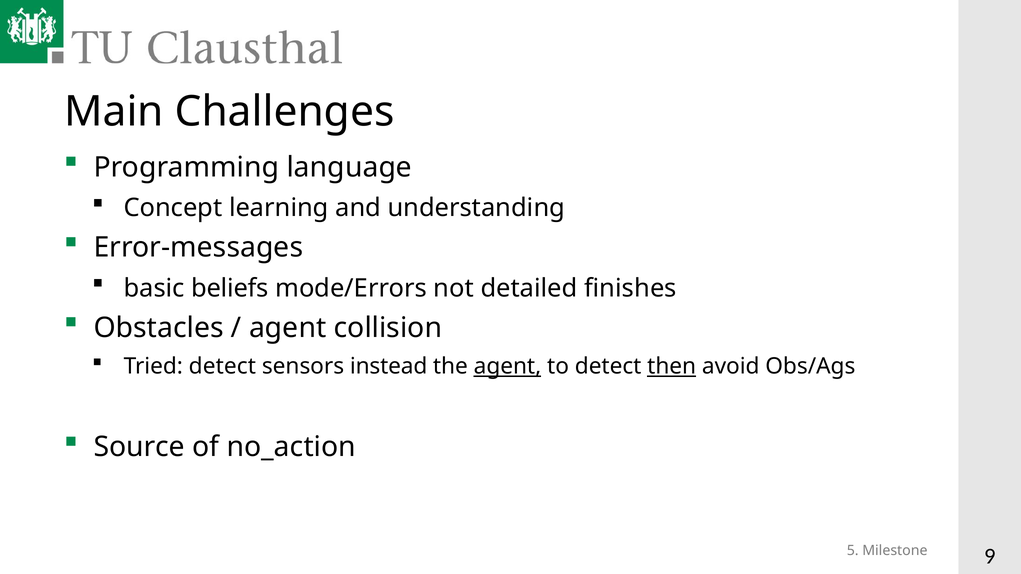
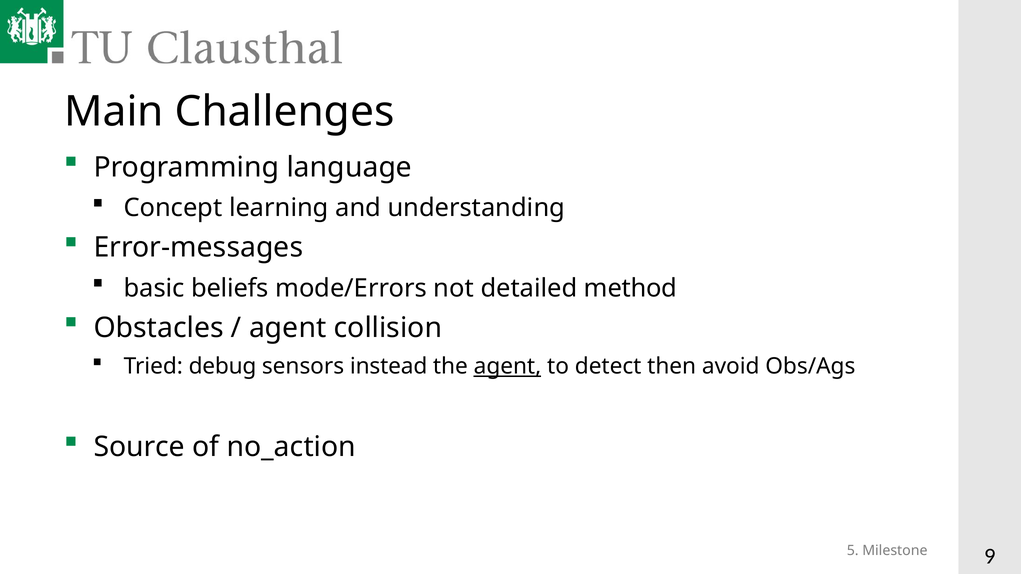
finishes: finishes -> method
Tried detect: detect -> debug
then underline: present -> none
